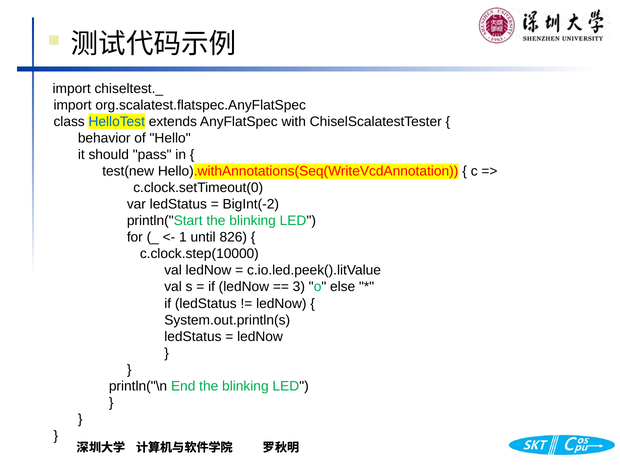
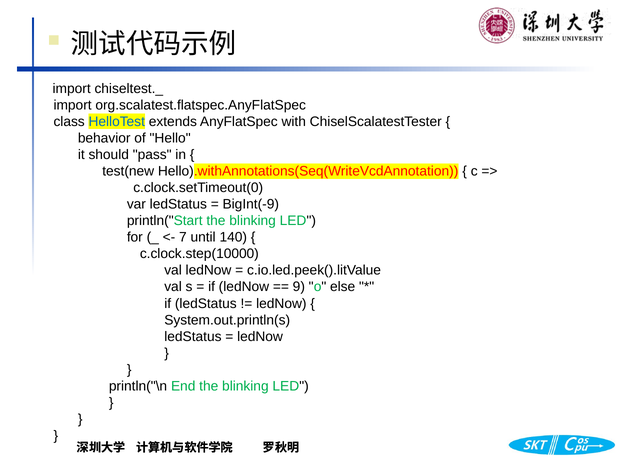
BigInt(-2: BigInt(-2 -> BigInt(-9
1: 1 -> 7
826: 826 -> 140
3: 3 -> 9
